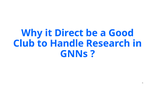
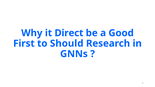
Club: Club -> First
Handle: Handle -> Should
